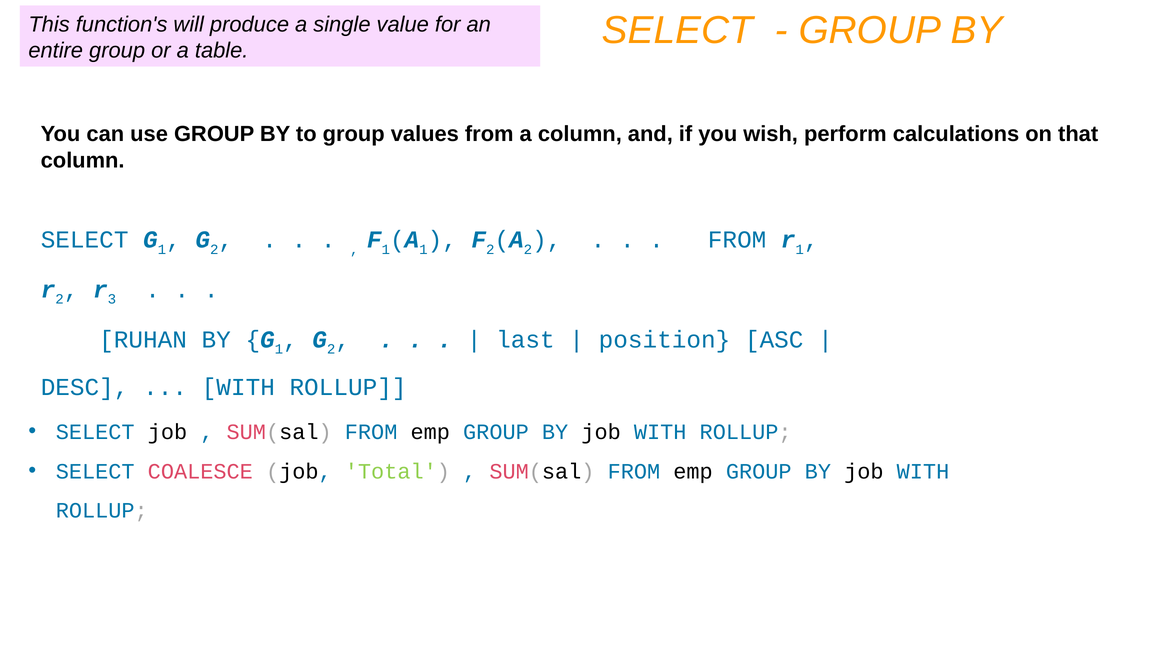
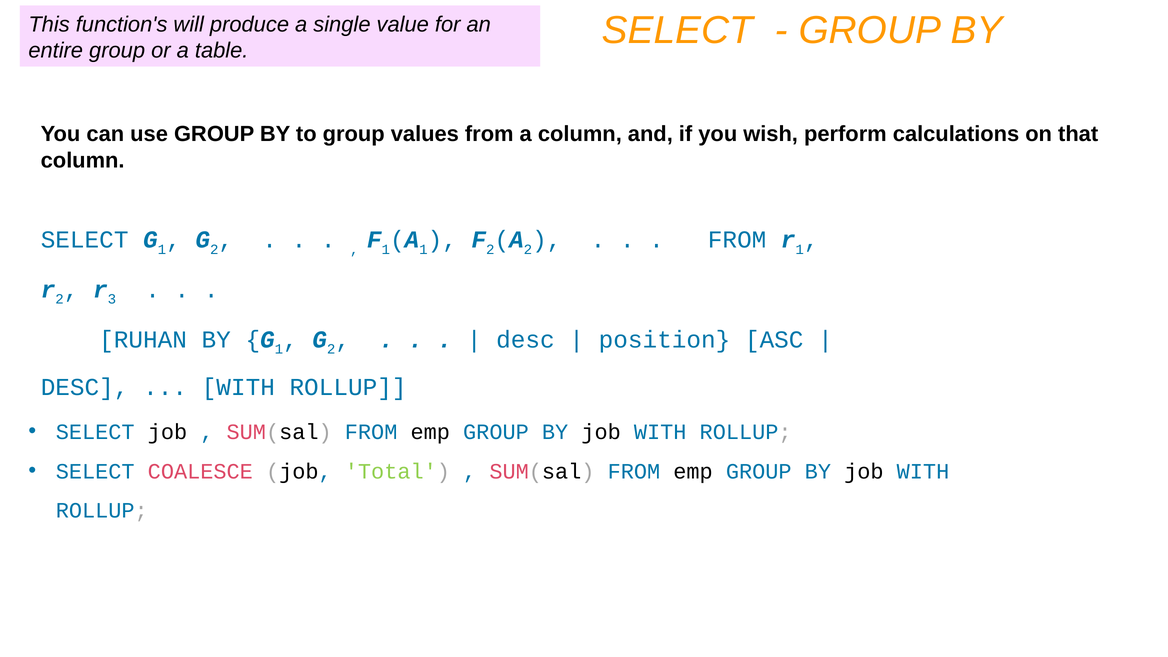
last at (525, 340): last -> desc
